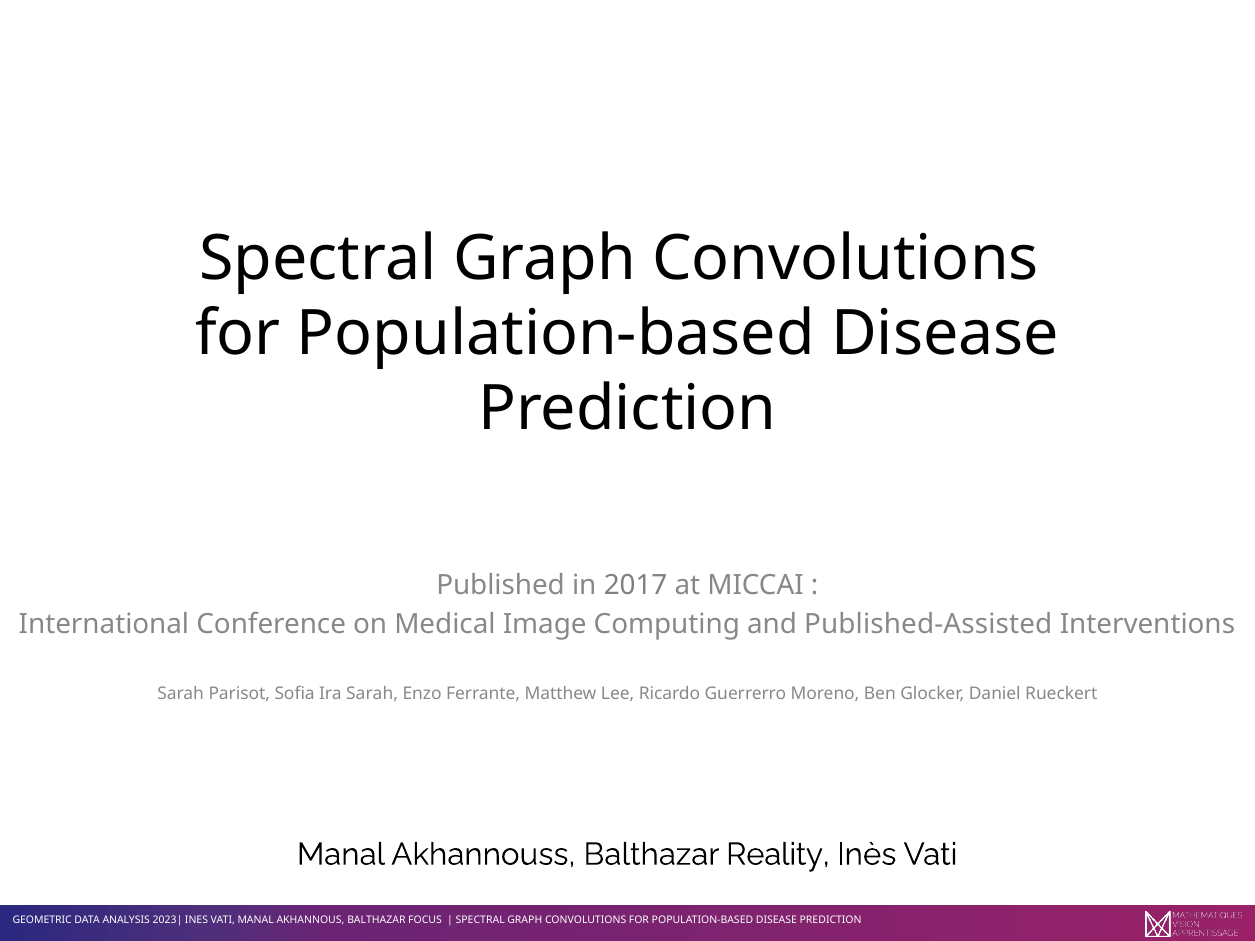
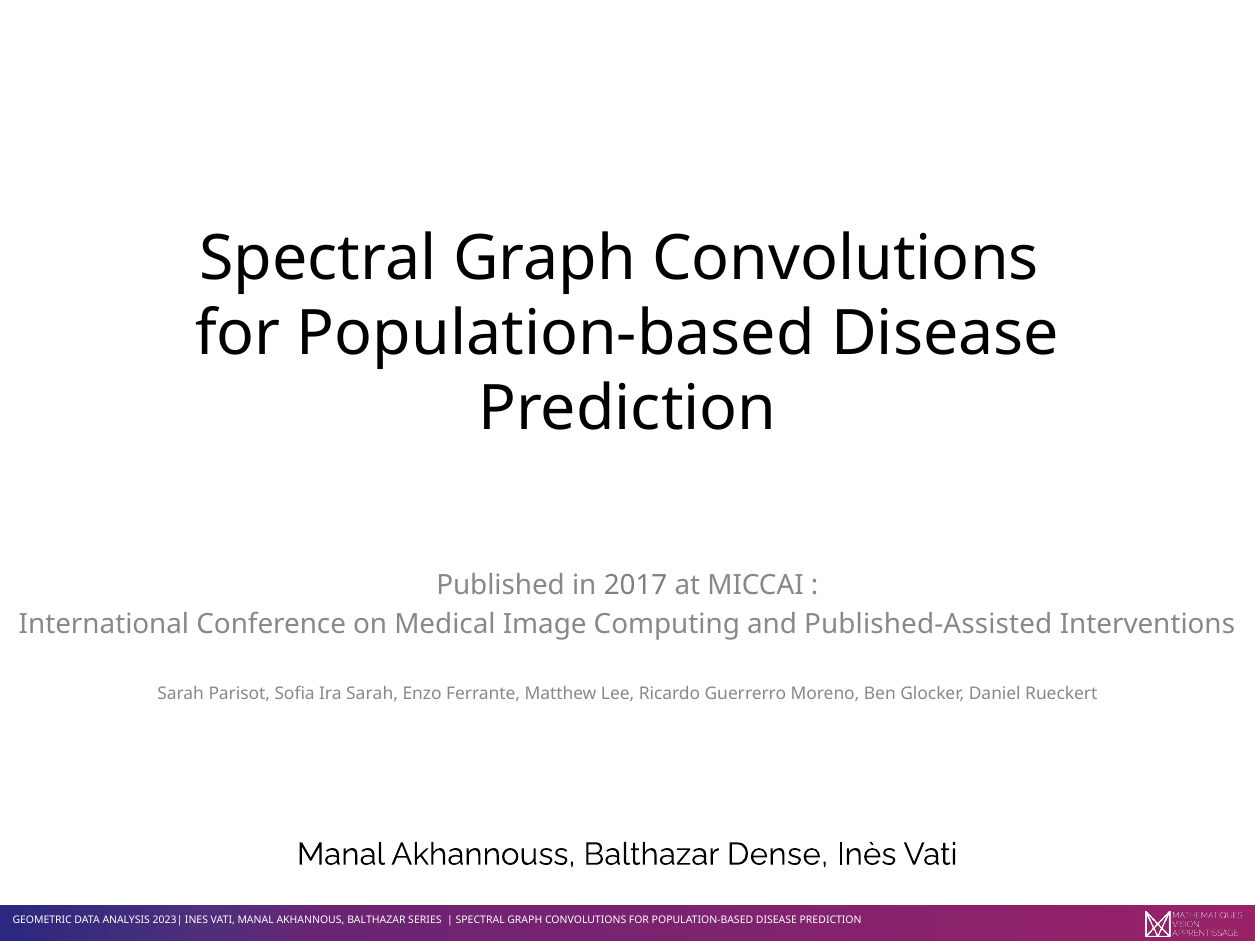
Reality: Reality -> Dense
FOCUS: FOCUS -> SERIES
